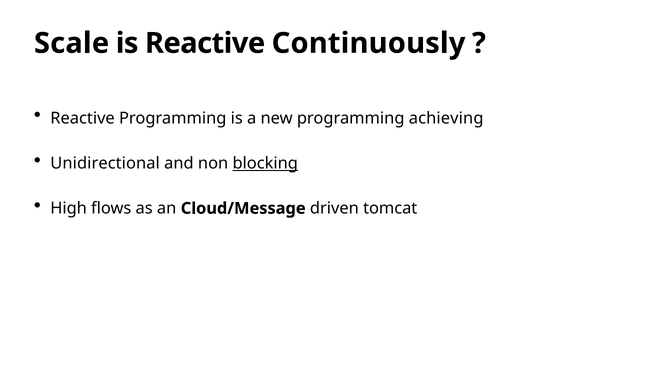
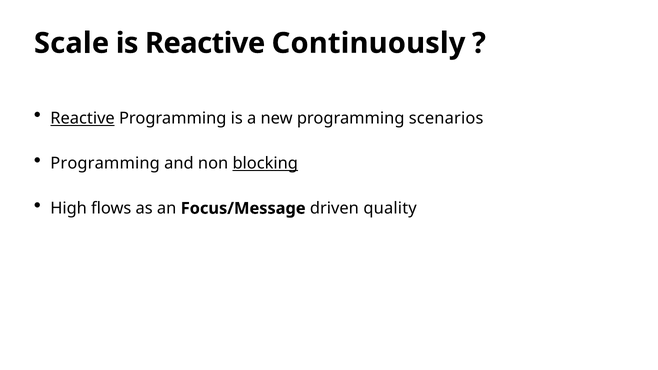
Reactive at (83, 118) underline: none -> present
achieving: achieving -> scenarios
Unidirectional at (105, 163): Unidirectional -> Programming
Cloud/Message: Cloud/Message -> Focus/Message
tomcat: tomcat -> quality
